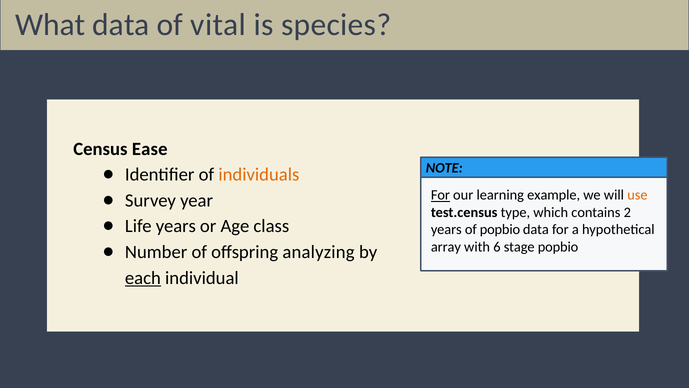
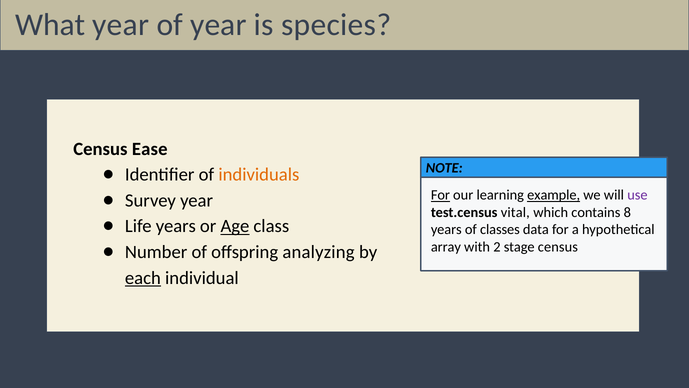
What data: data -> year
of vital: vital -> year
example underline: none -> present
use colour: orange -> purple
type: type -> vital
2: 2 -> 8
Age underline: none -> present
of popbio: popbio -> classes
6: 6 -> 2
stage popbio: popbio -> census
